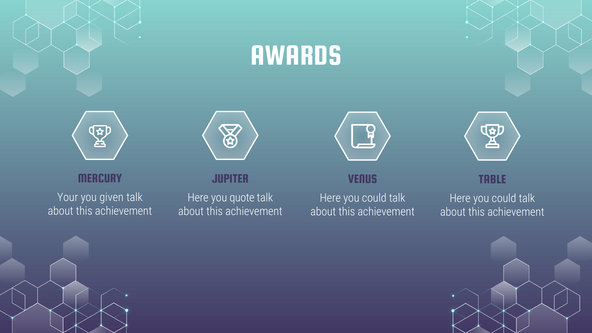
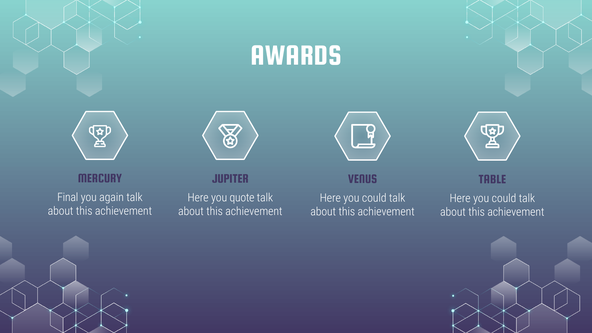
Your: Your -> Final
given: given -> again
